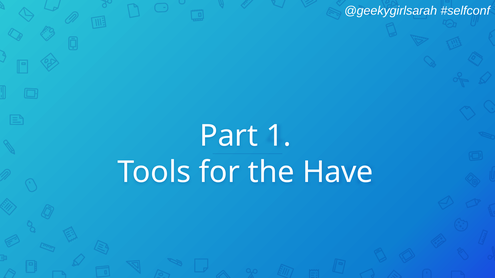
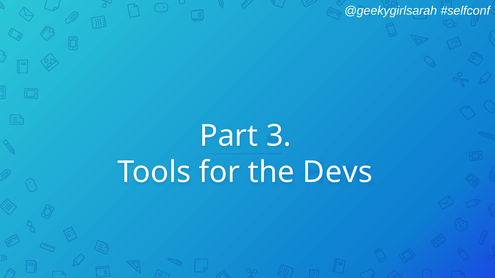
1: 1 -> 3
Have: Have -> Devs
